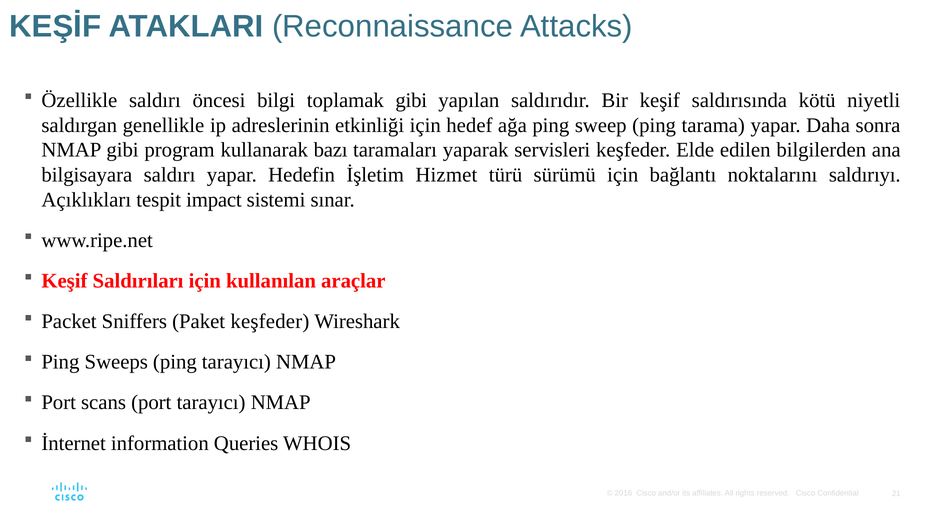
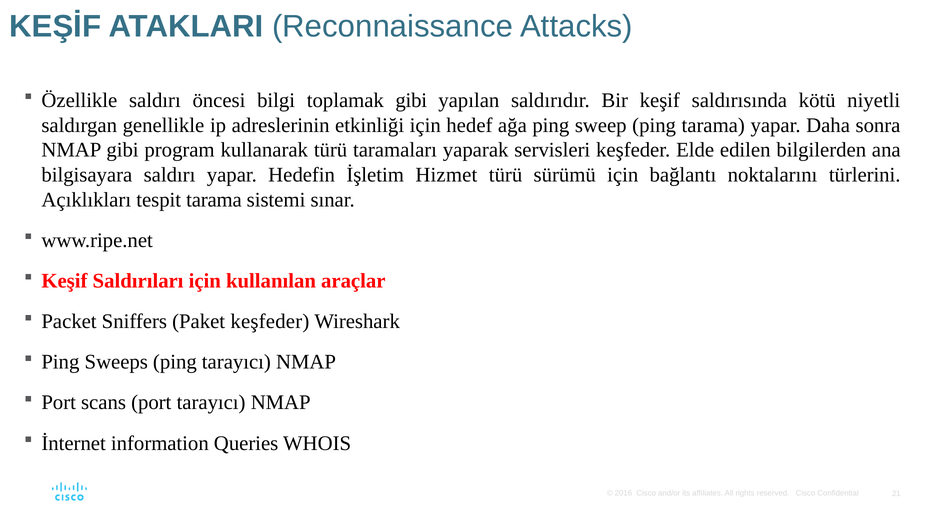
kullanarak bazı: bazı -> türü
saldırıyı: saldırıyı -> türlerini
tespit impact: impact -> tarama
